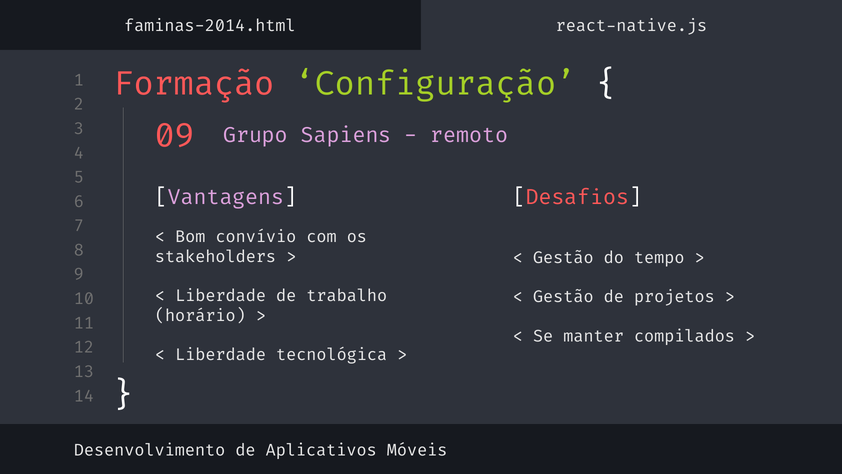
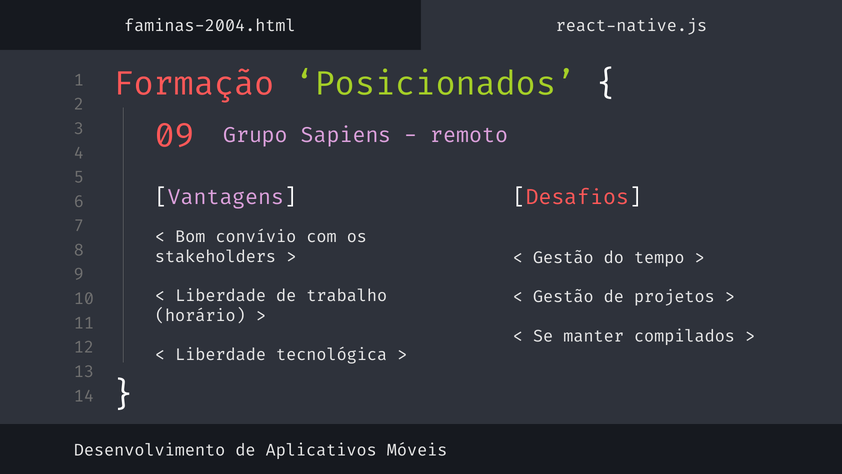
faminas-2014.html: faminas-2014.html -> faminas-2004.html
Configuração: Configuração -> Posicionados
